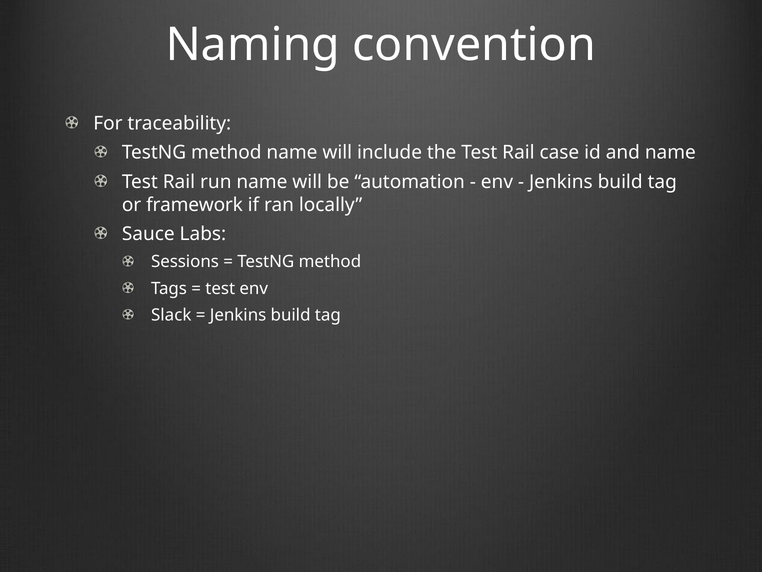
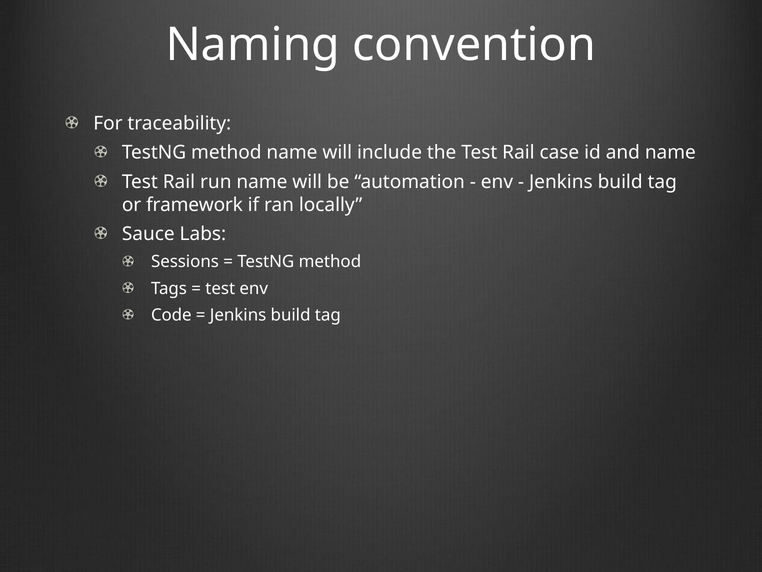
Slack: Slack -> Code
